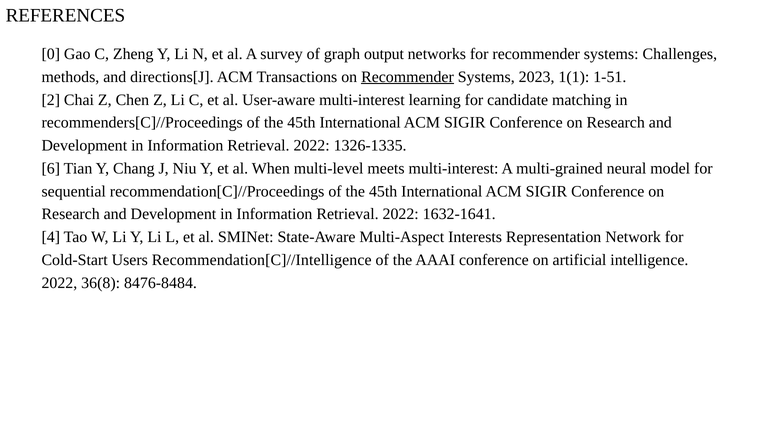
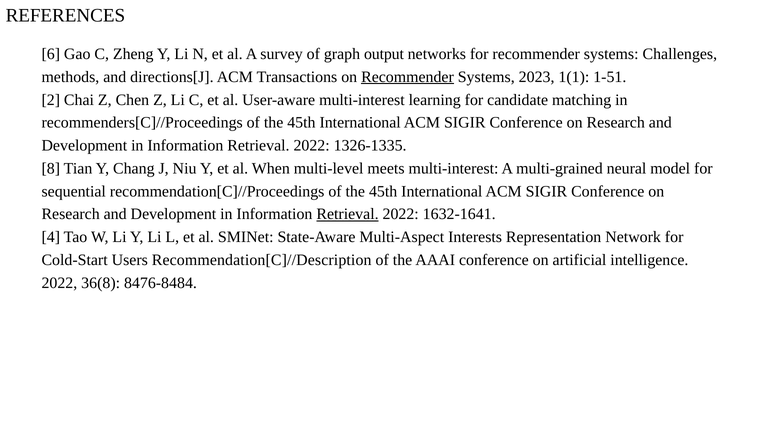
0: 0 -> 6
6: 6 -> 8
Retrieval at (348, 214) underline: none -> present
Recommendation[C]//Intelligence: Recommendation[C]//Intelligence -> Recommendation[C]//Description
